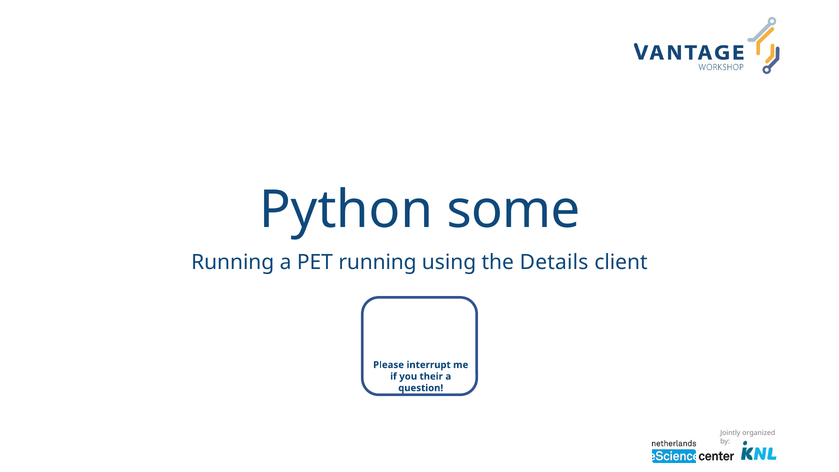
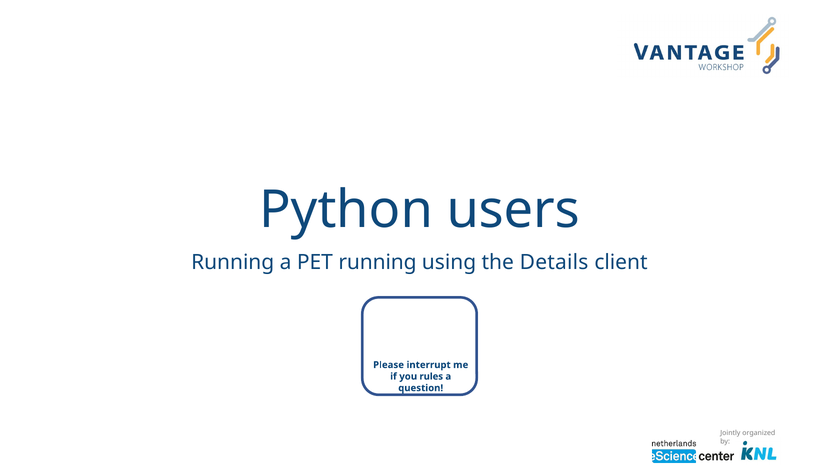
some: some -> users
their: their -> rules
